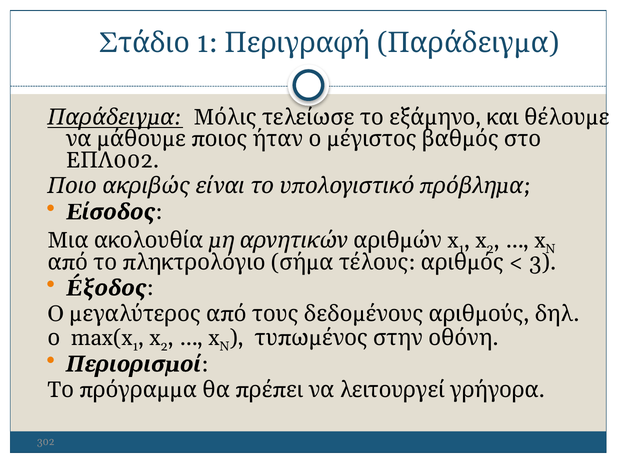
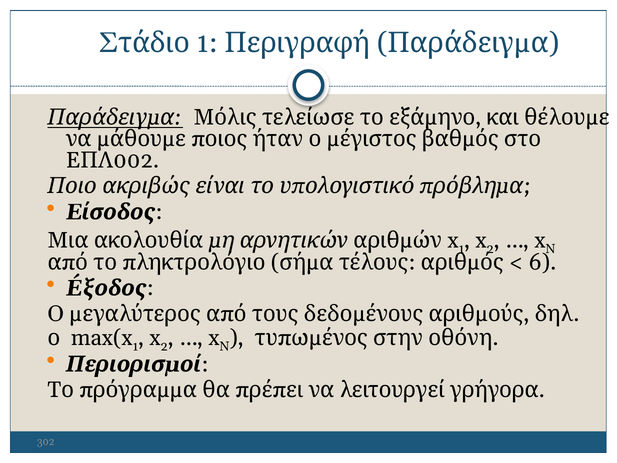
3: 3 -> 6
